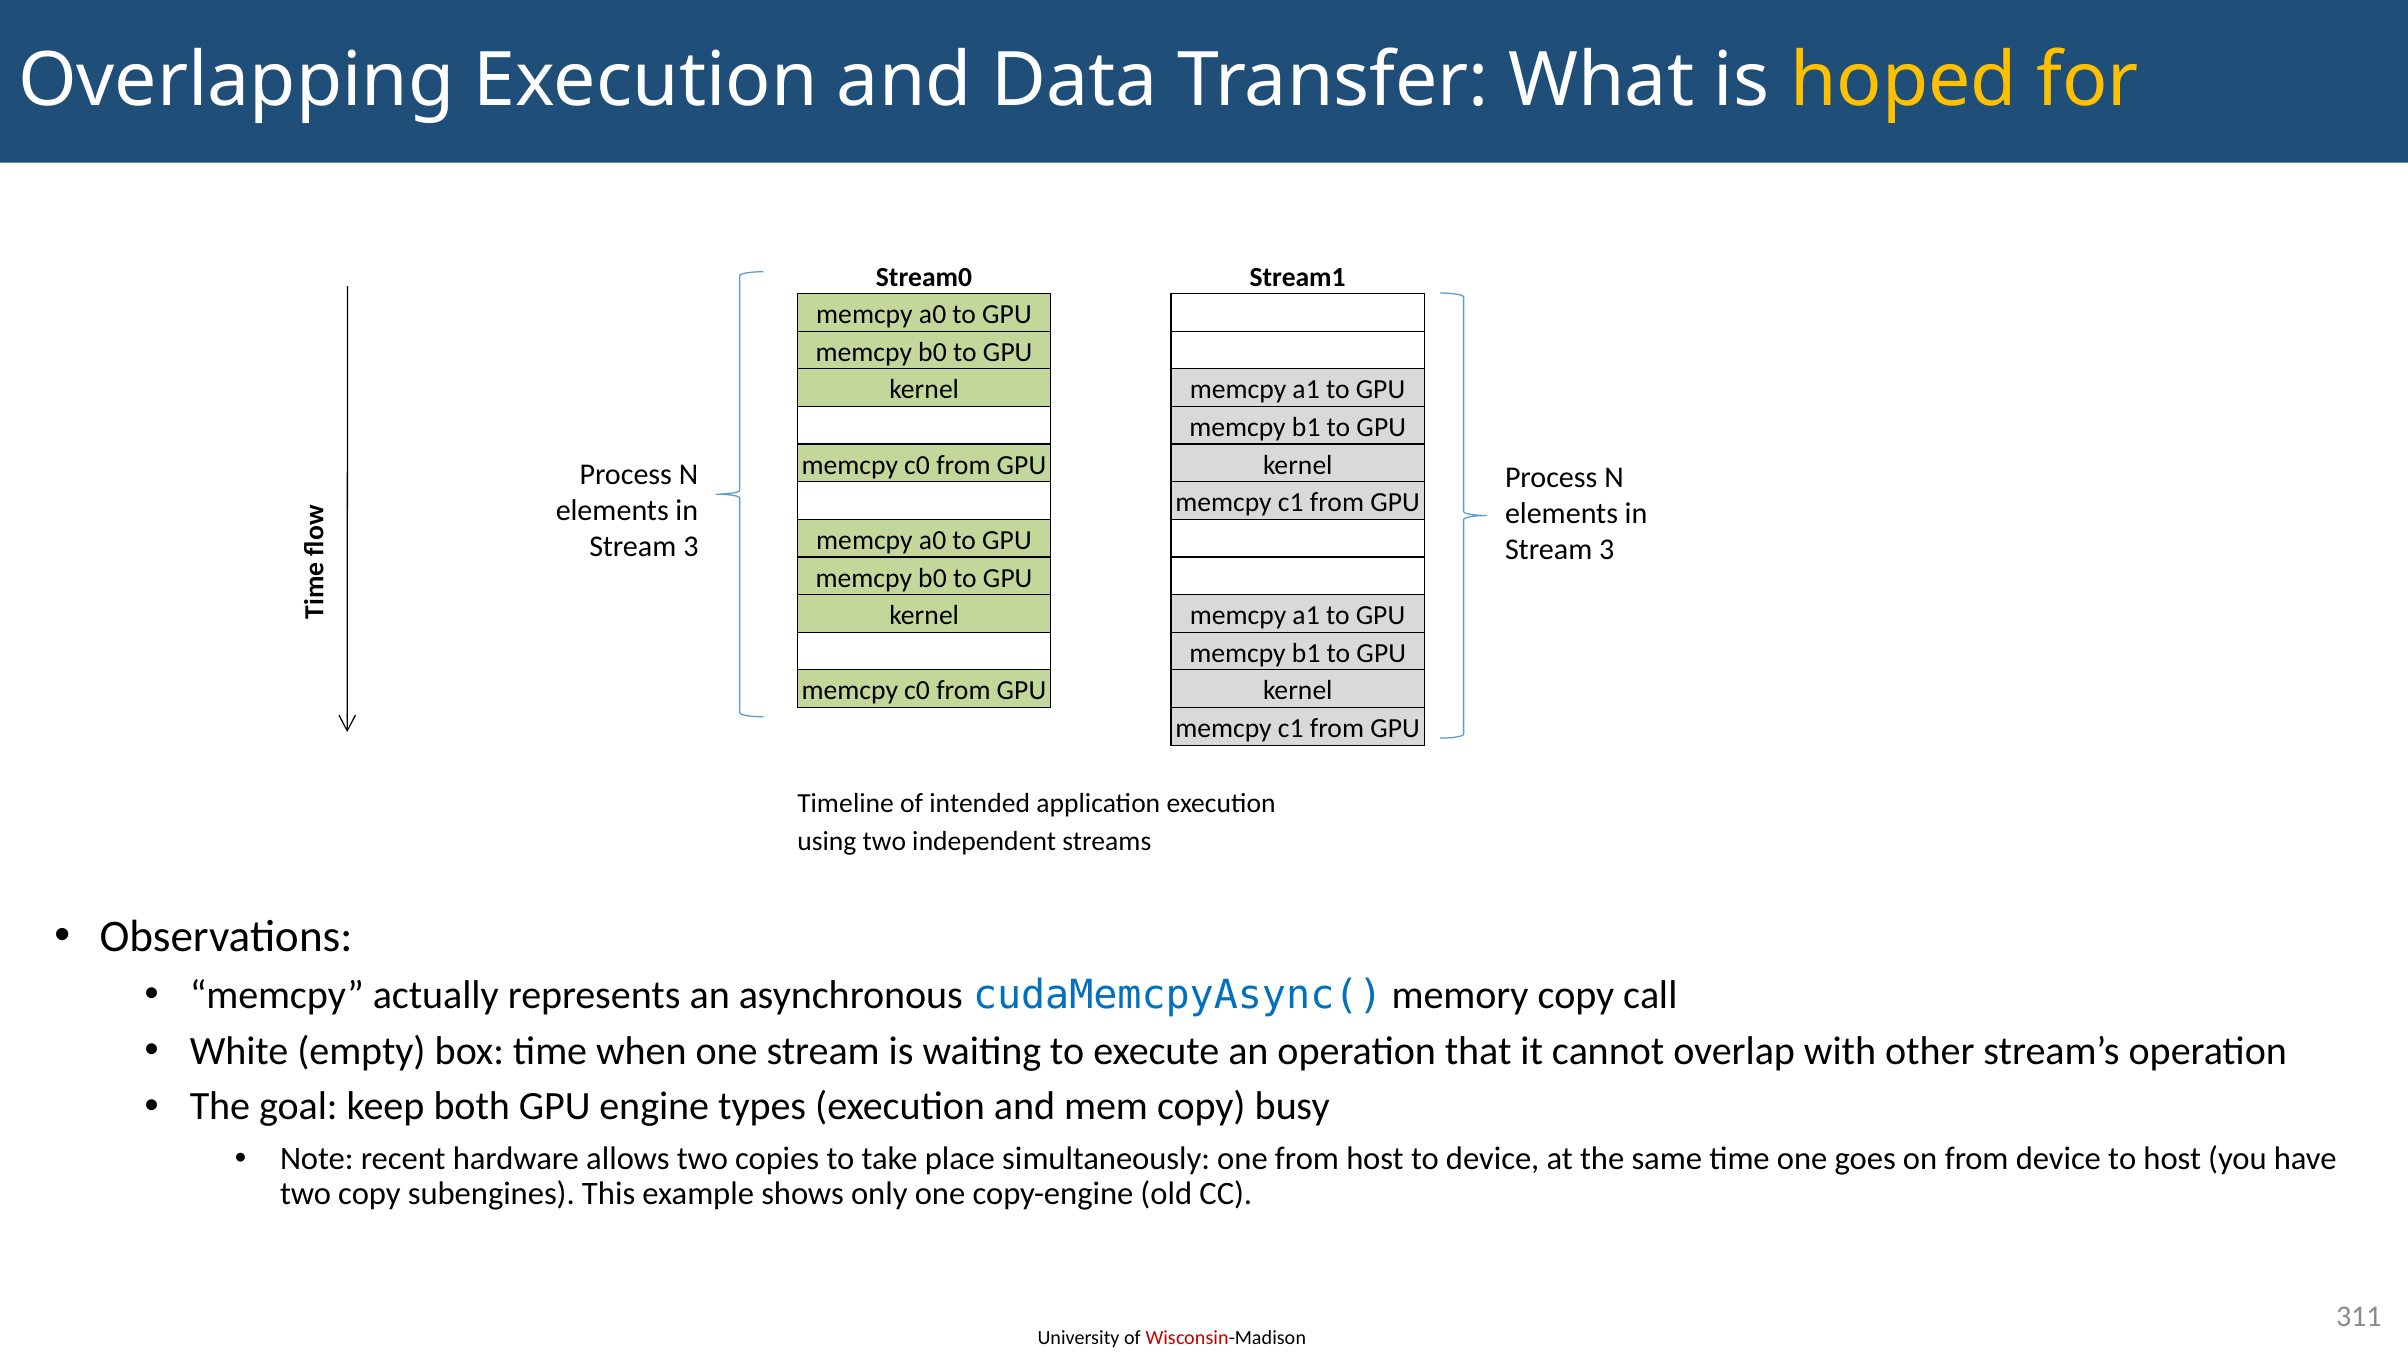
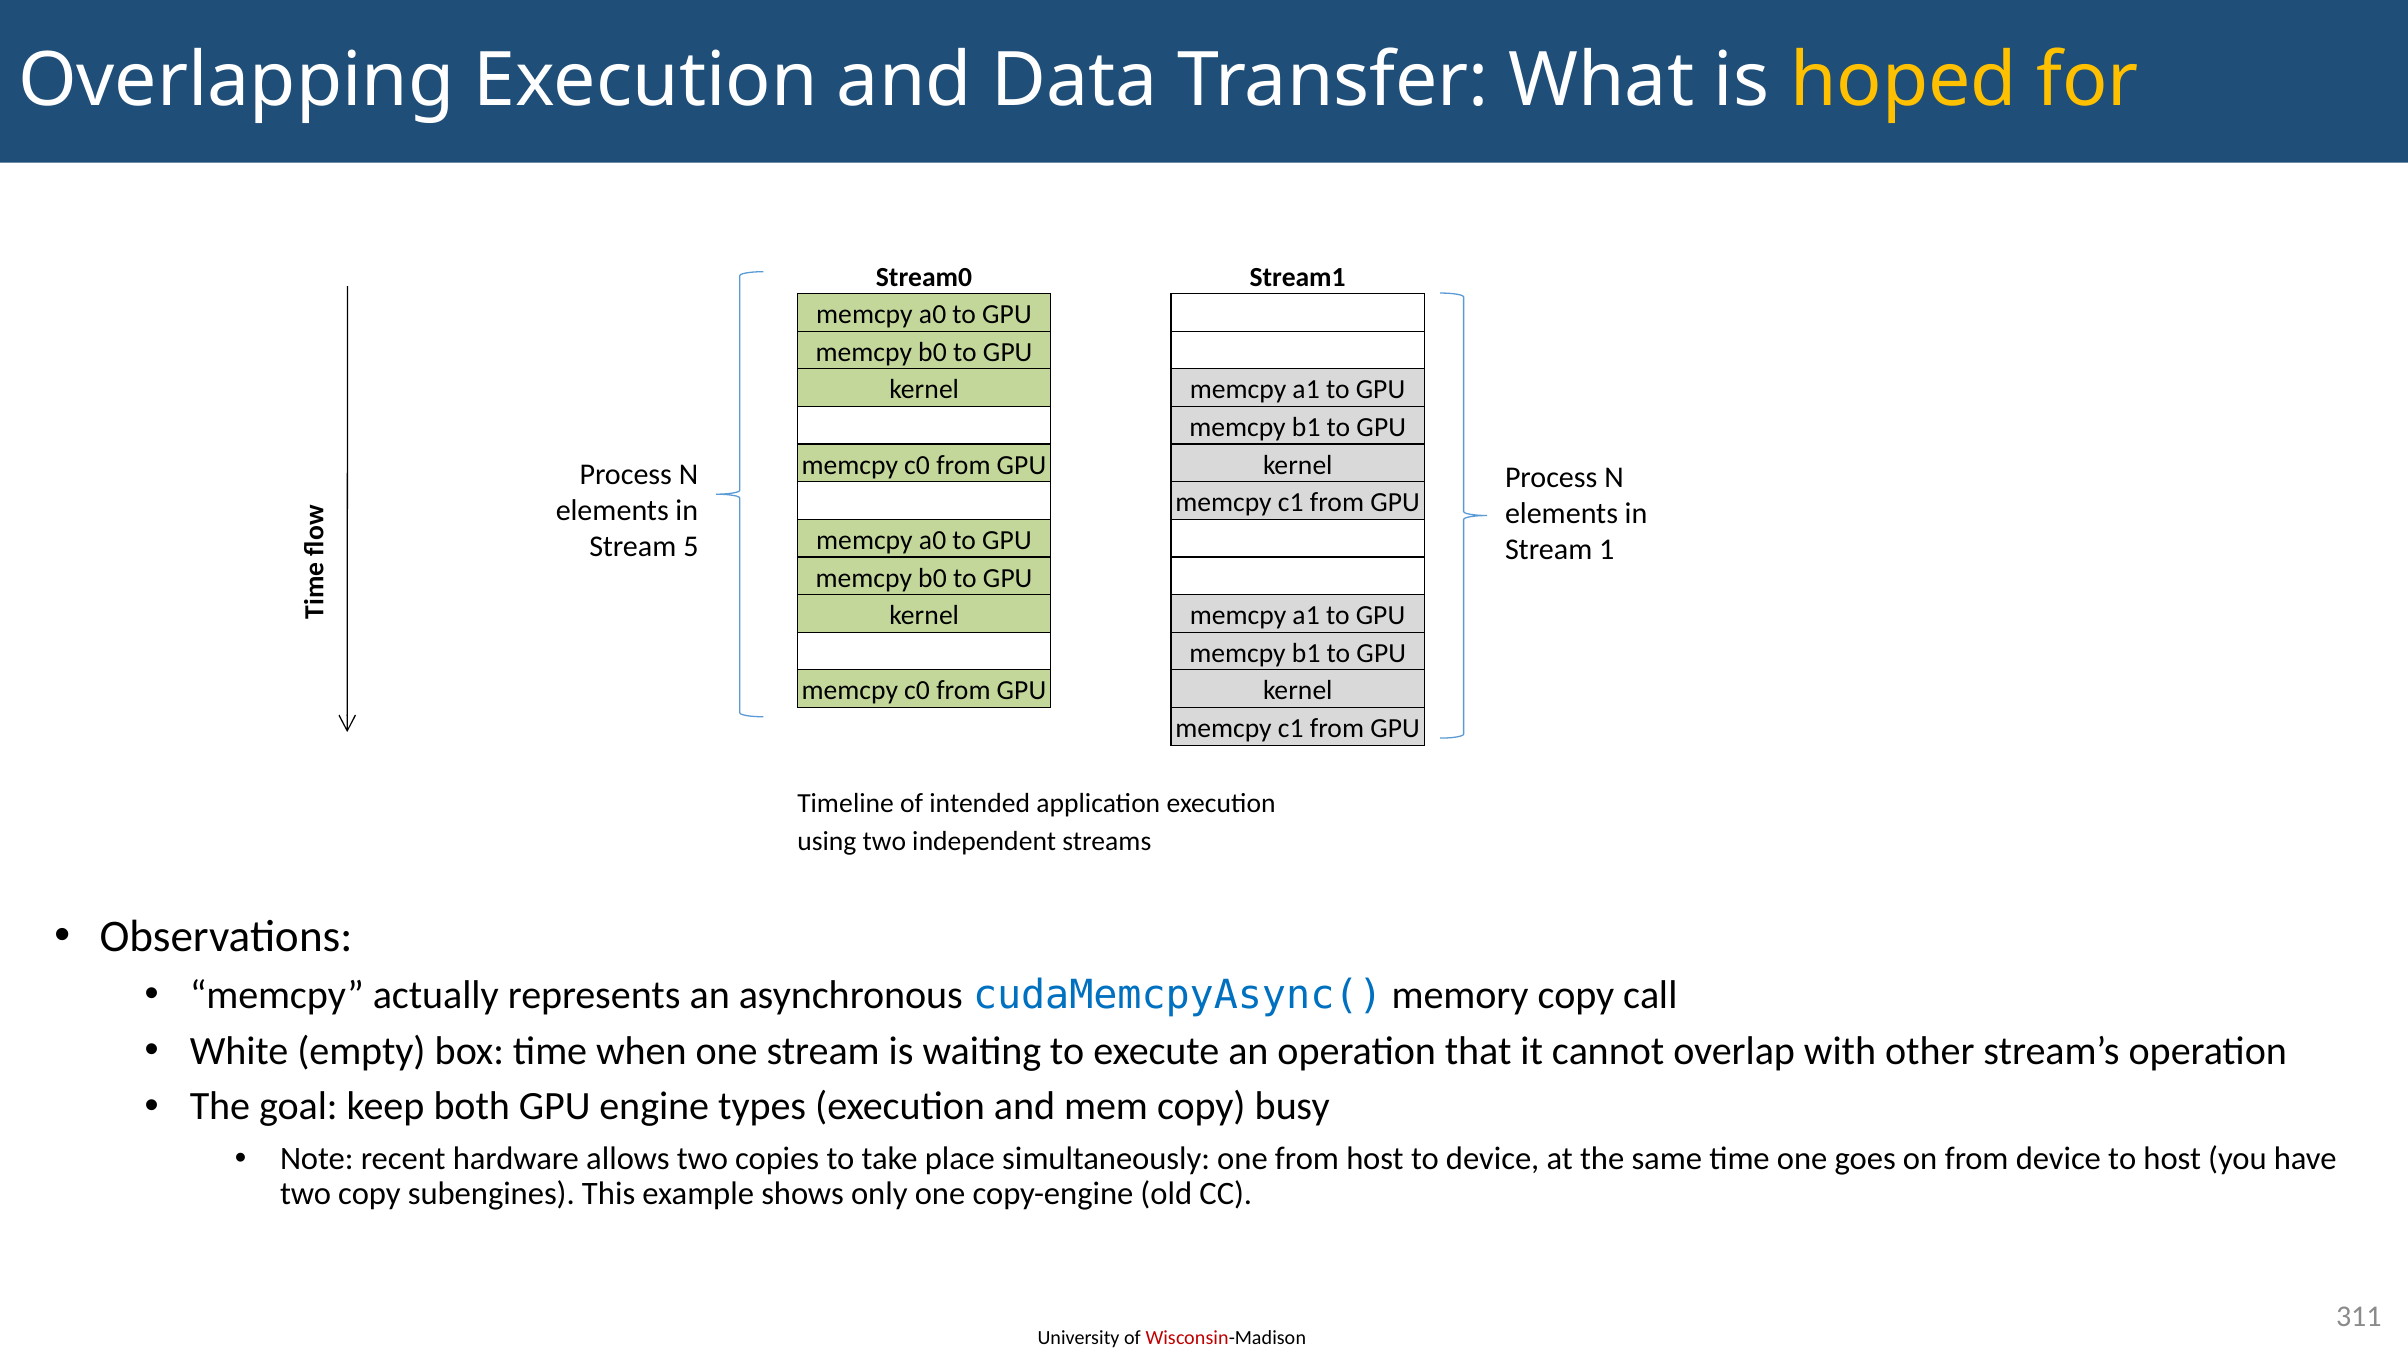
3 at (691, 546): 3 -> 5
3 at (1607, 549): 3 -> 1
